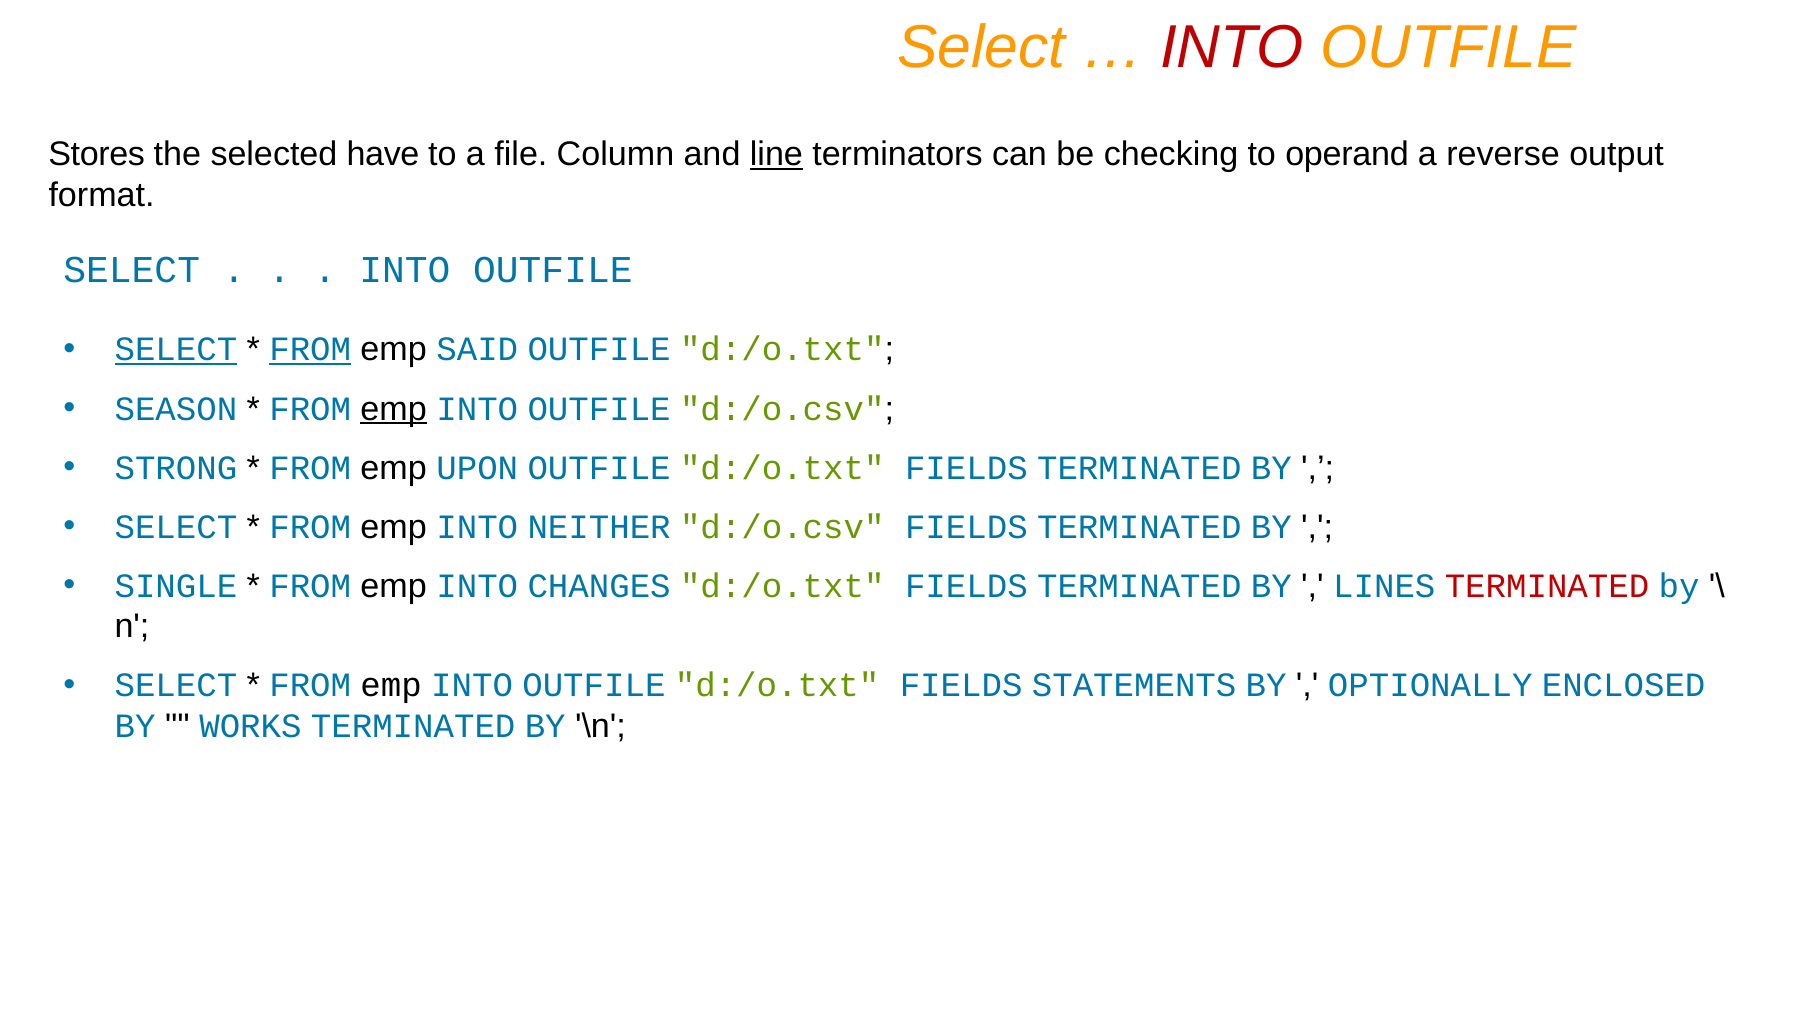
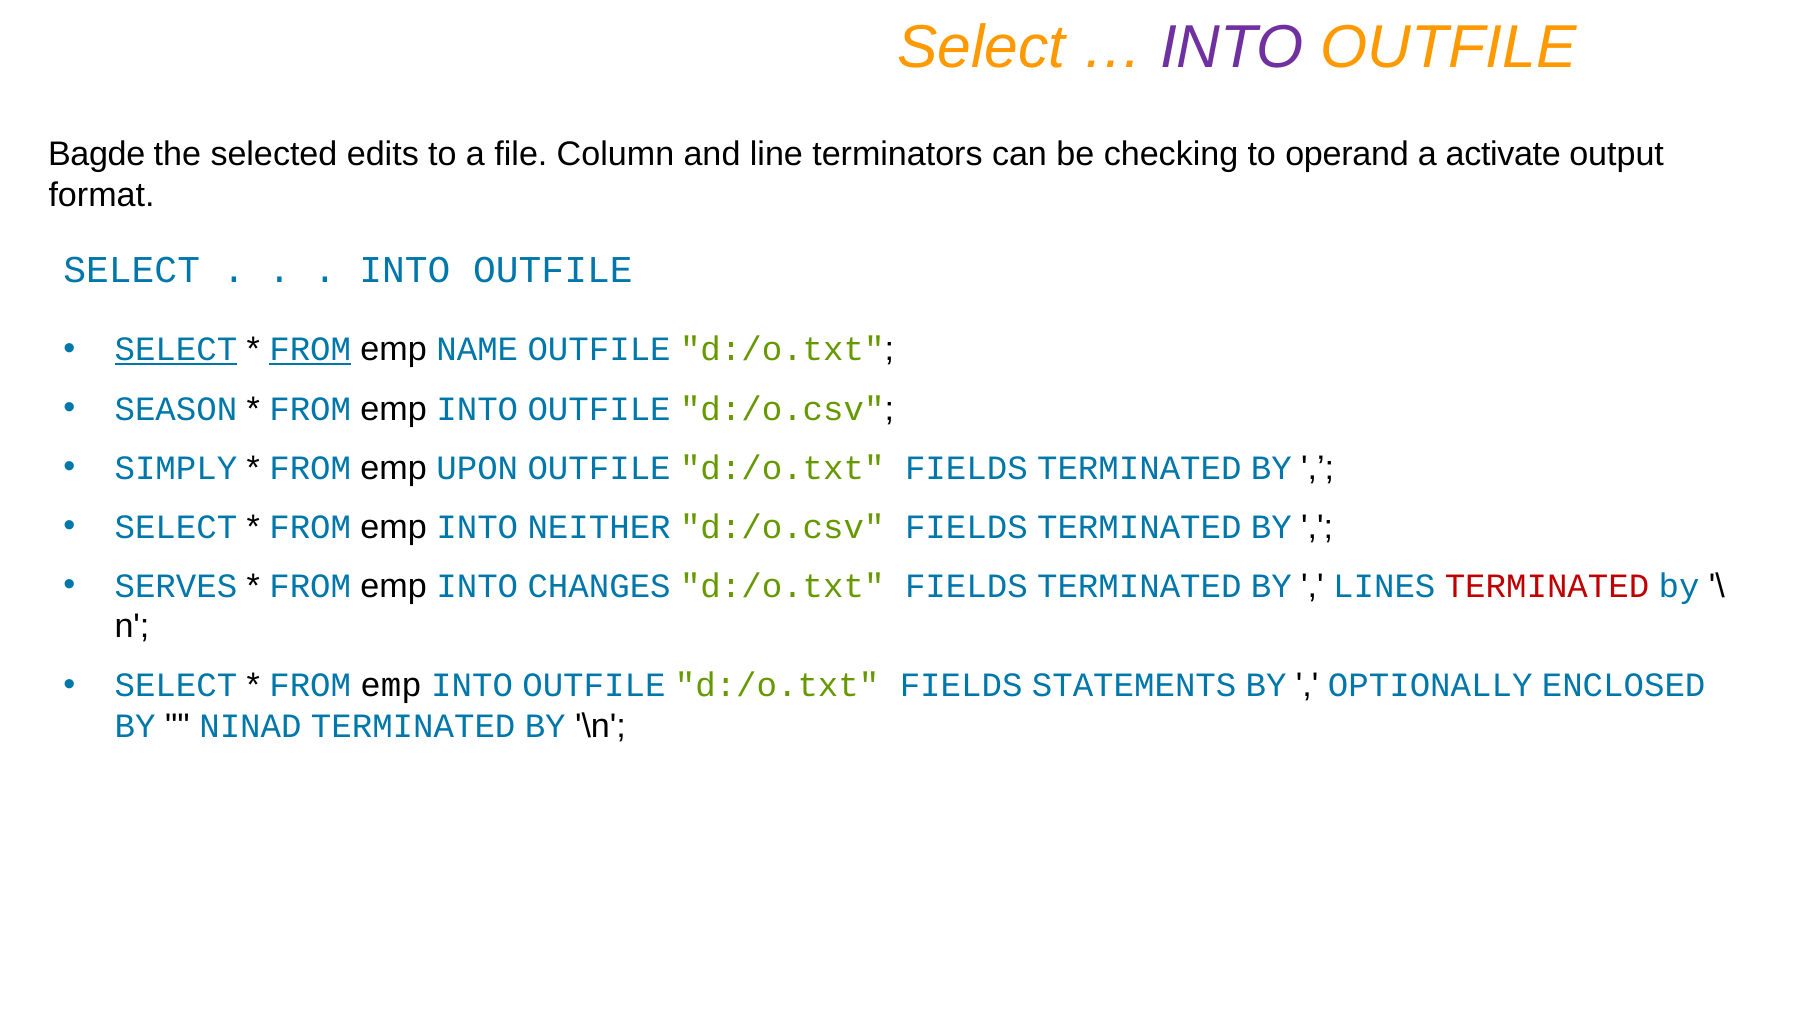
INTO at (1232, 47) colour: red -> purple
Stores: Stores -> Bagde
have: have -> edits
line underline: present -> none
reverse: reverse -> activate
SAID: SAID -> NAME
emp at (394, 409) underline: present -> none
STRONG: STRONG -> SIMPLY
SINGLE: SINGLE -> SERVES
WORKS: WORKS -> NINAD
